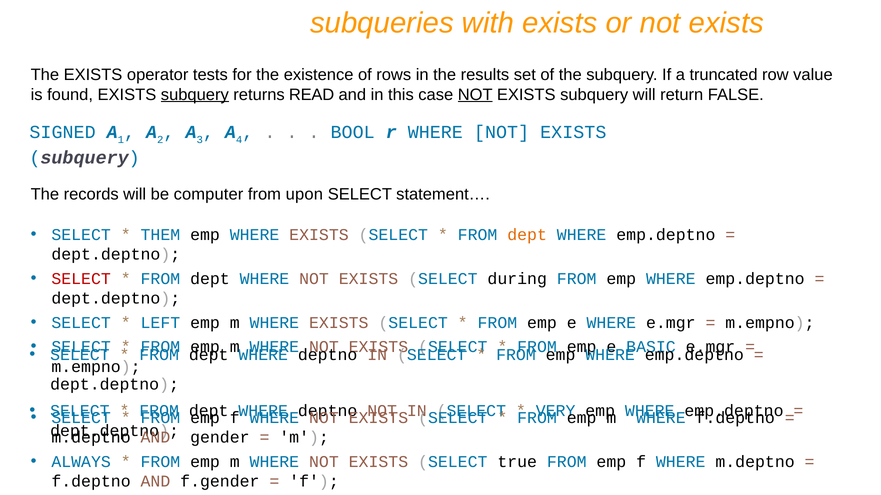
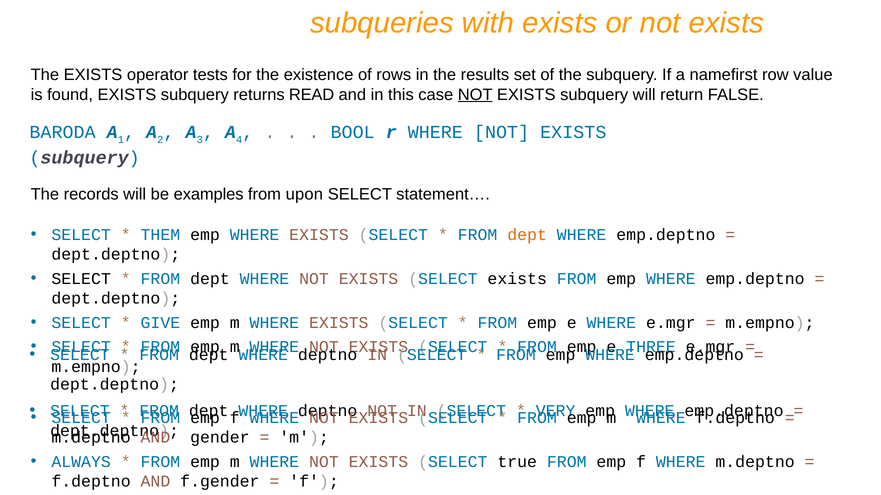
truncated: truncated -> namefirst
subquery at (195, 95) underline: present -> none
SIGNED: SIGNED -> BARODA
computer: computer -> examples
SELECT at (81, 279) colour: red -> black
SELECT during: during -> exists
LEFT: LEFT -> GIVE
BASIC: BASIC -> THREE
